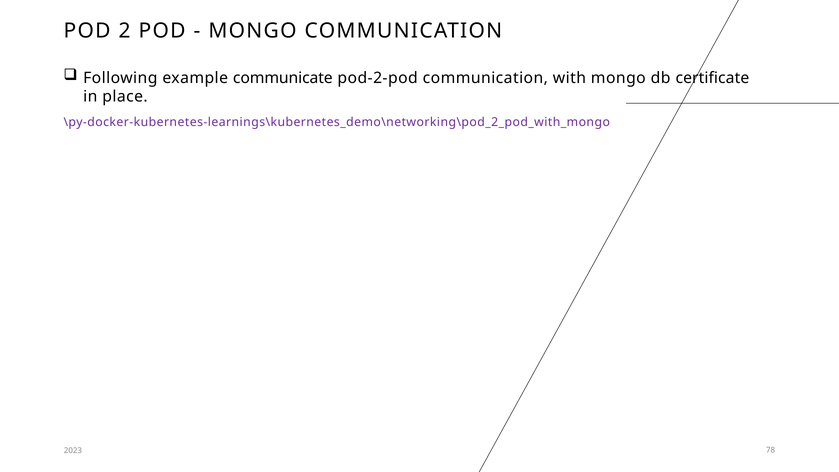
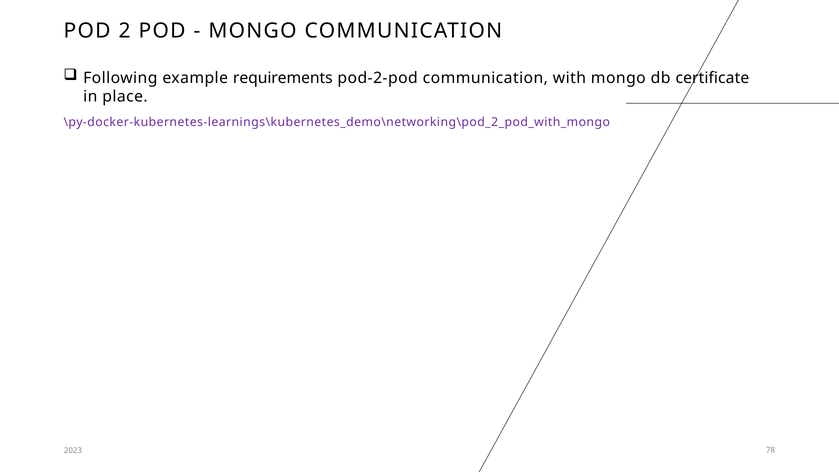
communicate: communicate -> requirements
